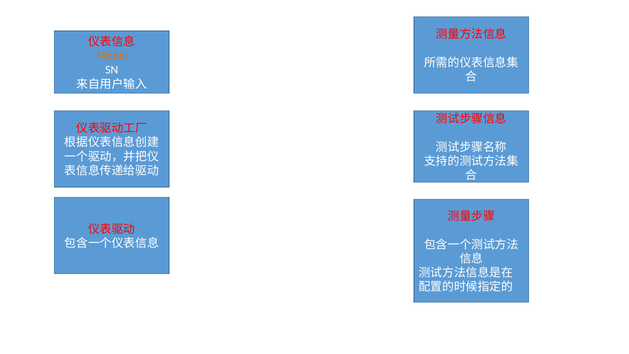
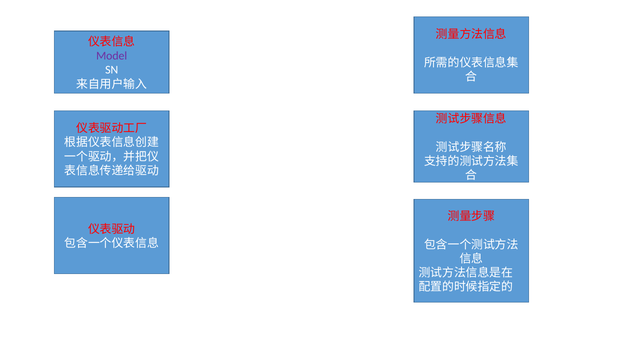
Model colour: orange -> purple
